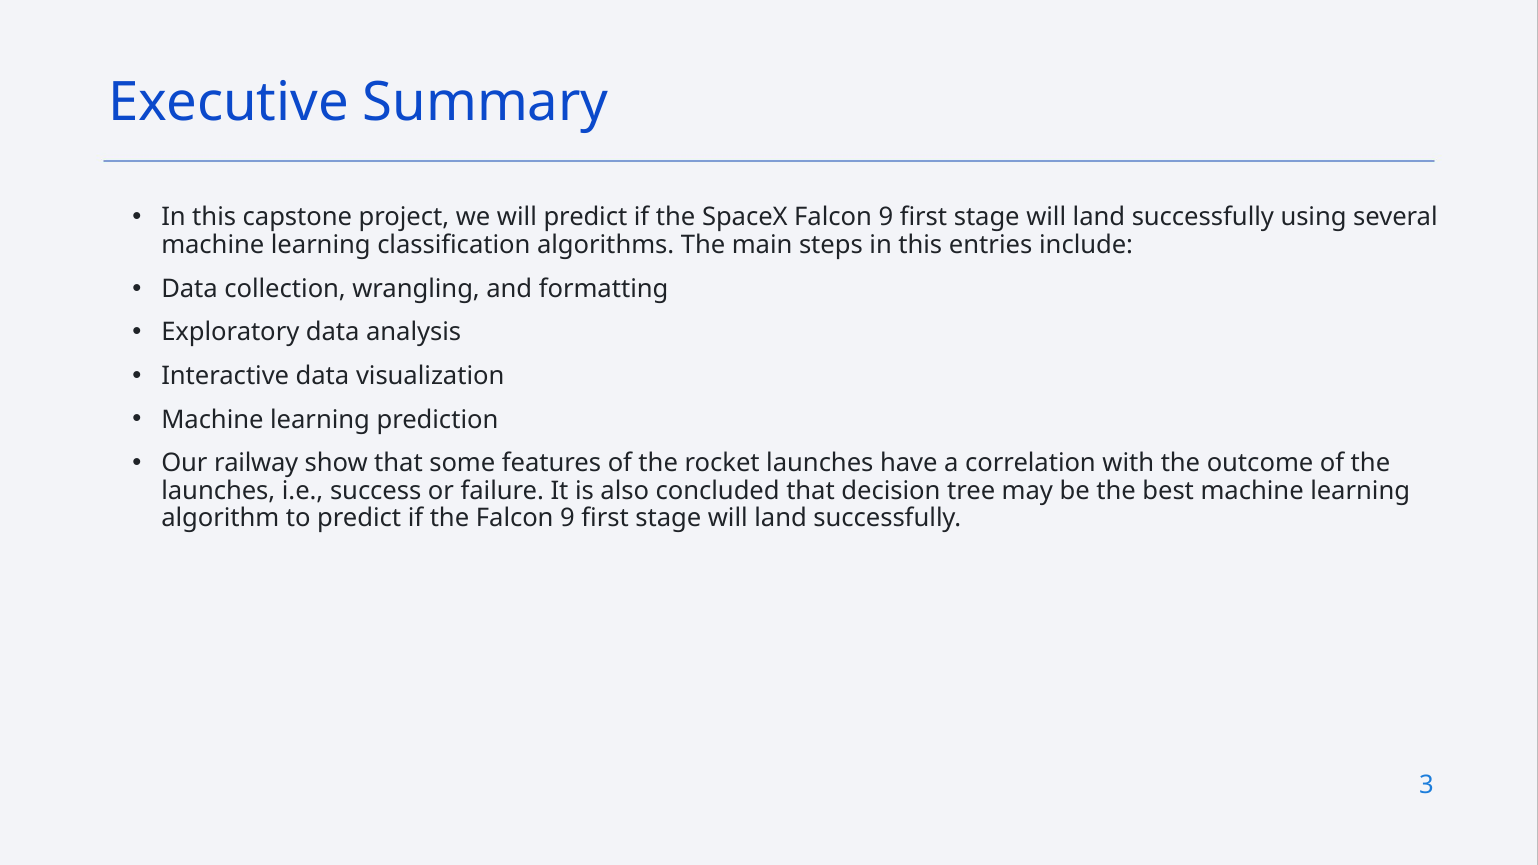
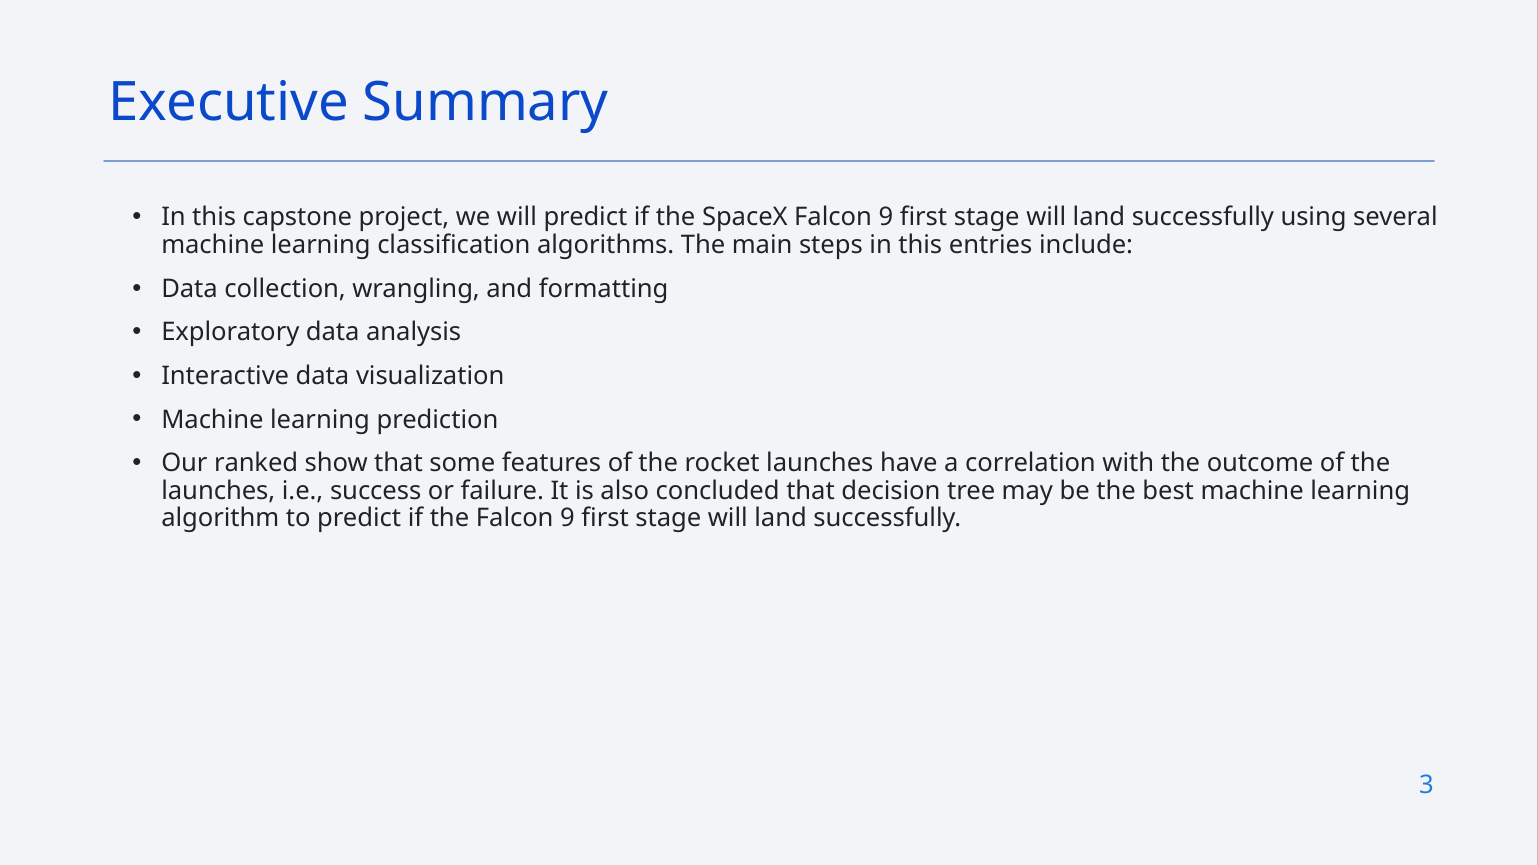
railway: railway -> ranked
